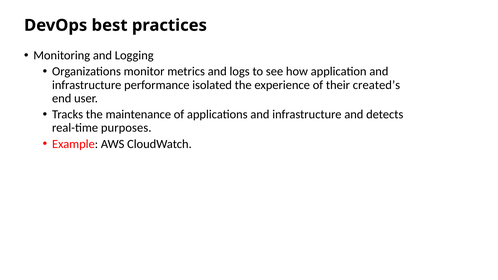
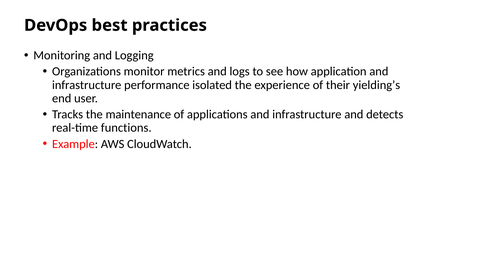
created’s: created’s -> yielding’s
purposes: purposes -> functions
